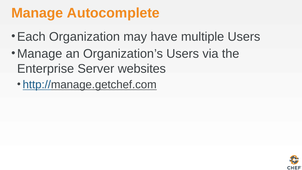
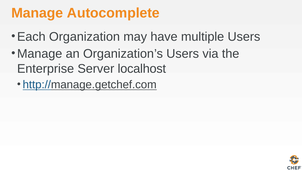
websites: websites -> localhost
